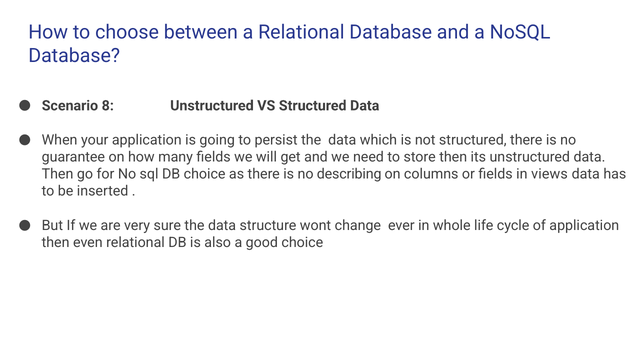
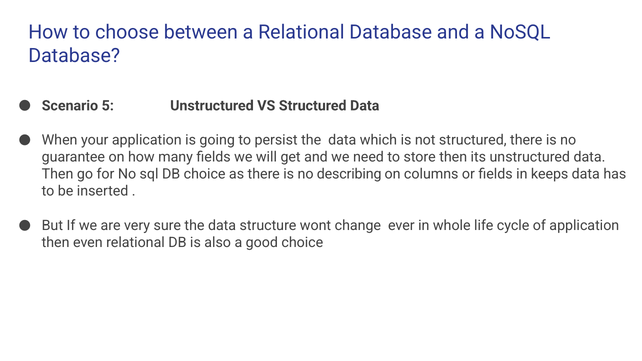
8: 8 -> 5
views: views -> keeps
